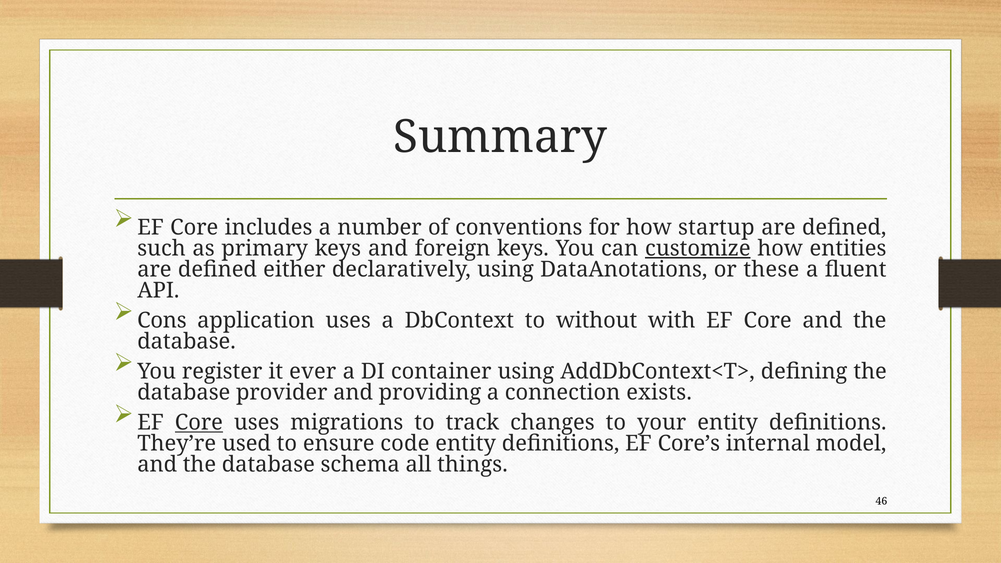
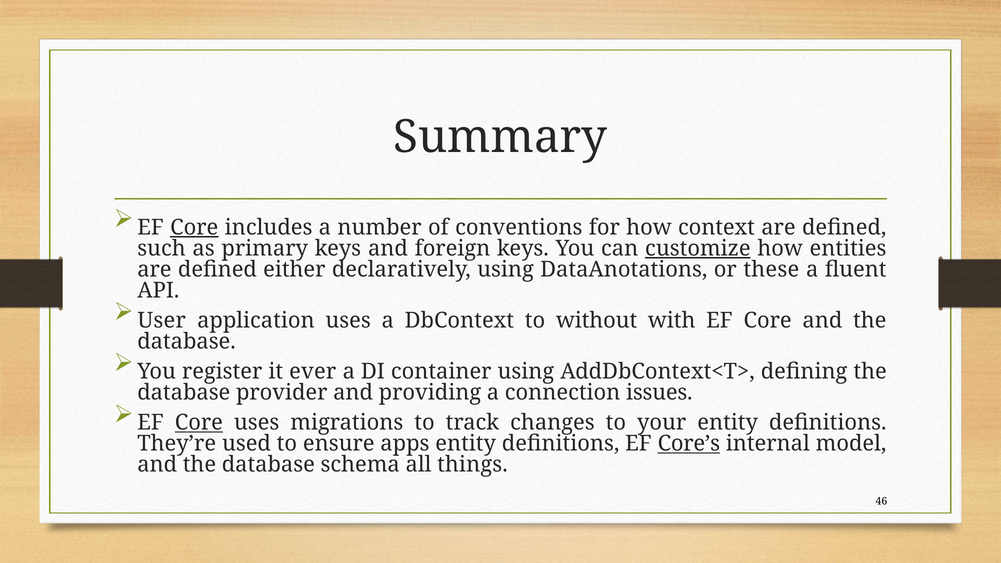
Core at (194, 227) underline: none -> present
startup: startup -> context
Cons: Cons -> User
exists: exists -> issues
code: code -> apps
Core’s underline: none -> present
